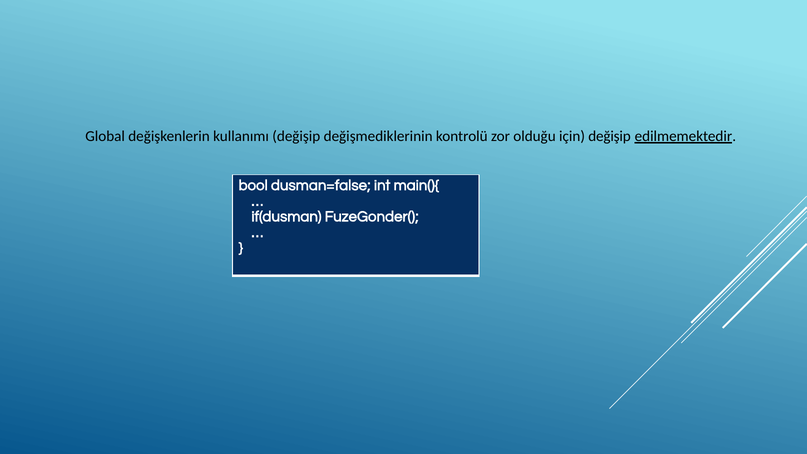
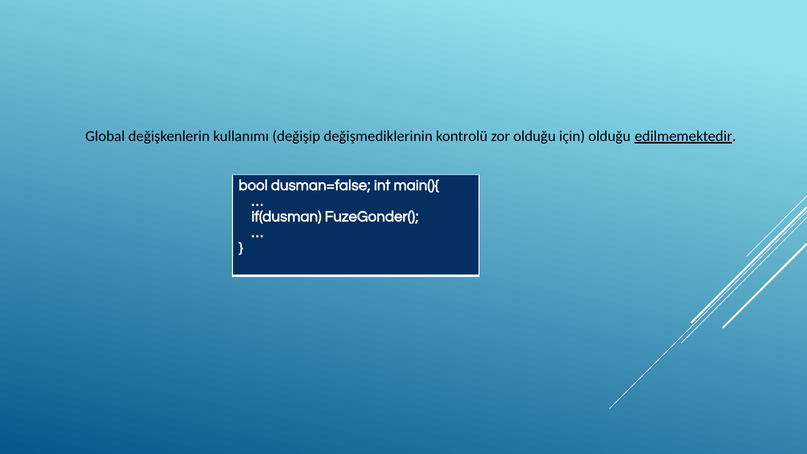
için değişip: değişip -> olduğu
